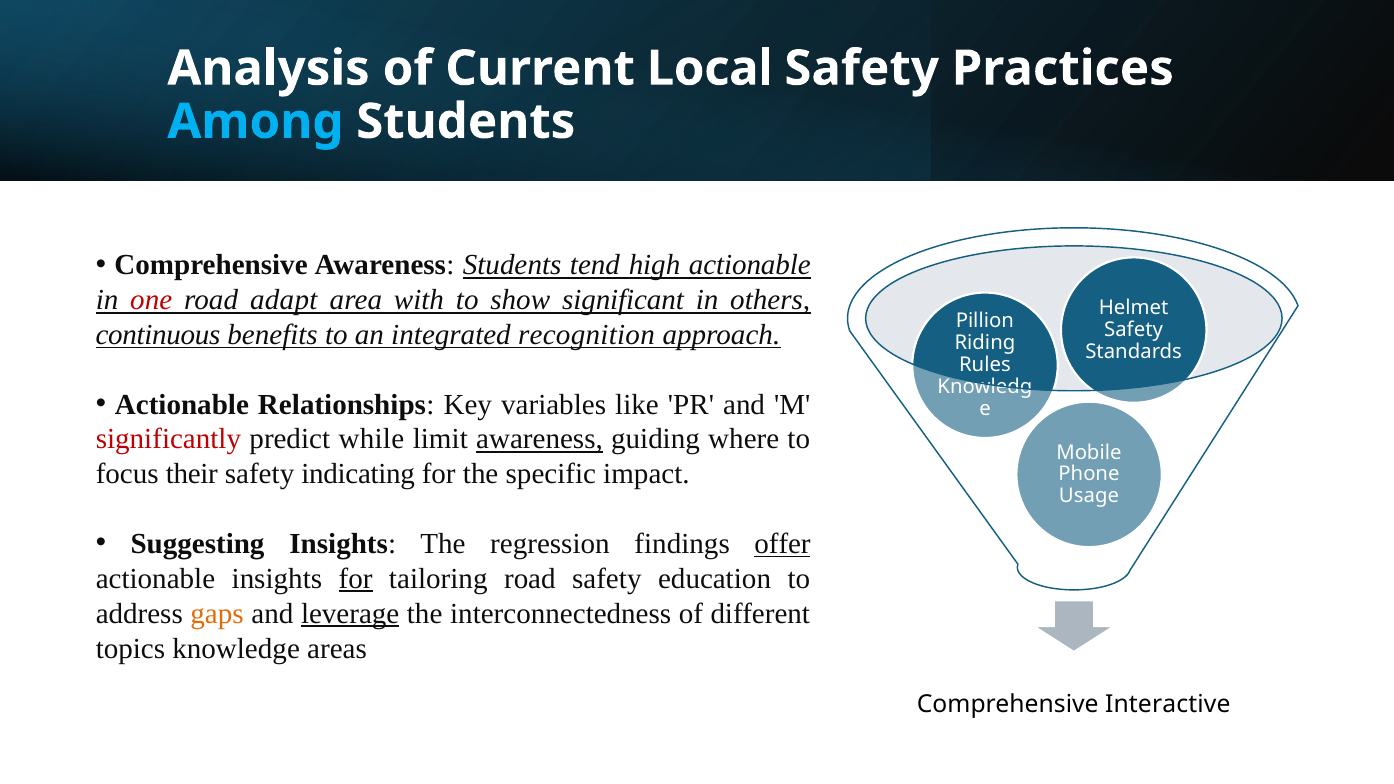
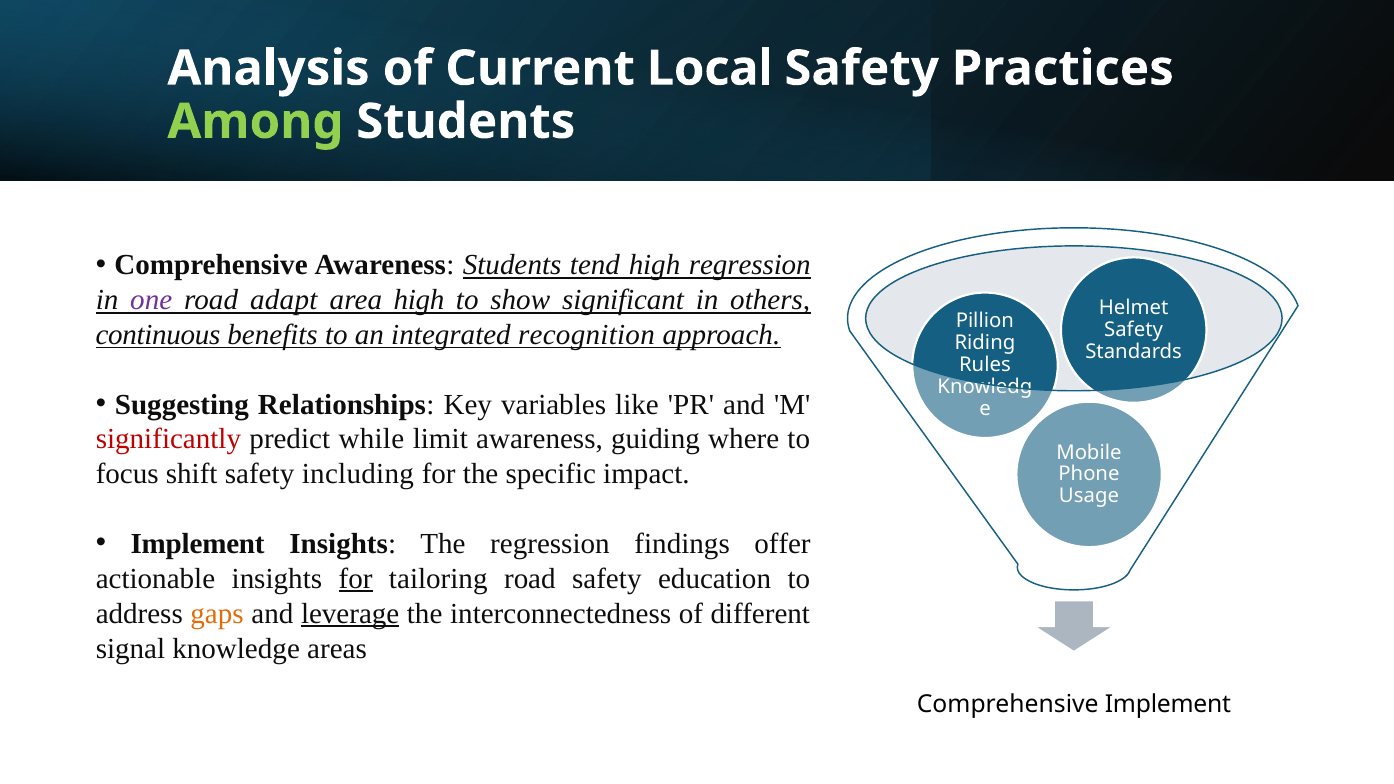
Among colour: light blue -> light green
high actionable: actionable -> regression
one colour: red -> purple
area with: with -> high
Actionable at (182, 405): Actionable -> Suggesting
awareness at (539, 439) underline: present -> none
their: their -> shift
indicating: indicating -> including
Suggesting at (198, 544): Suggesting -> Implement
offer underline: present -> none
topics: topics -> signal
Comprehensive Interactive: Interactive -> Implement
